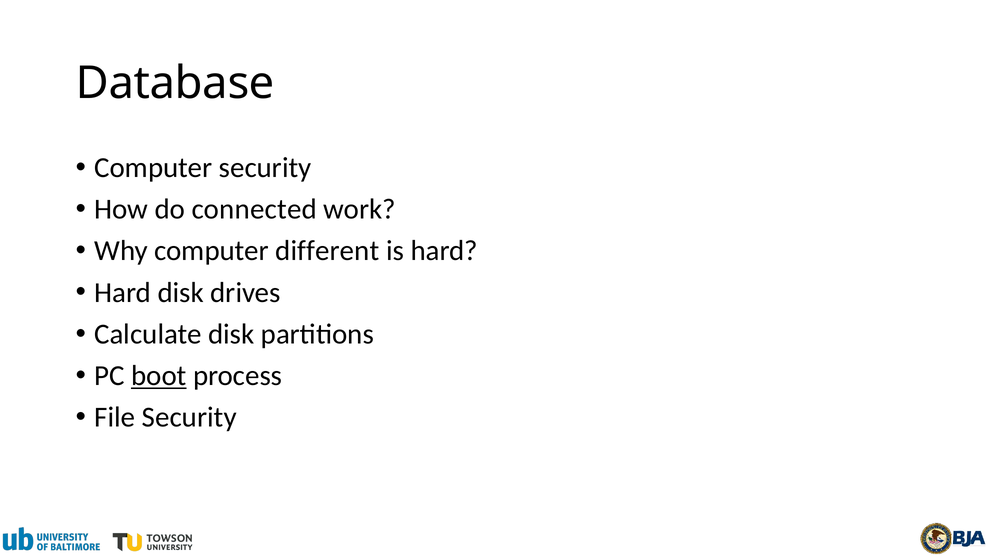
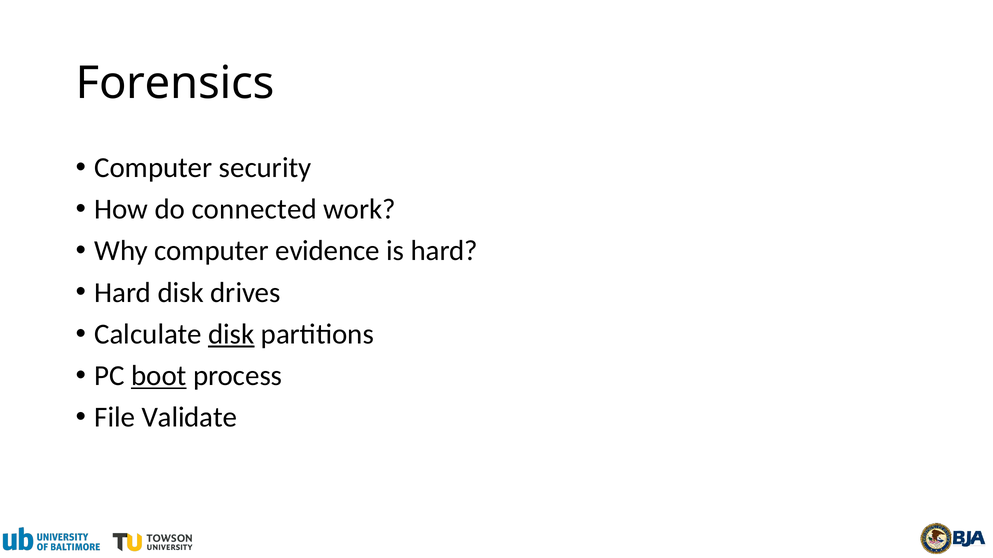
Database: Database -> Forensics
different: different -> evidence
disk at (231, 334) underline: none -> present
File Security: Security -> Validate
